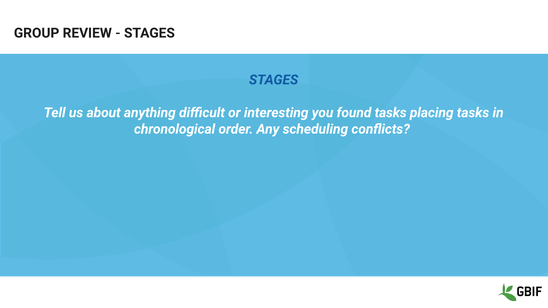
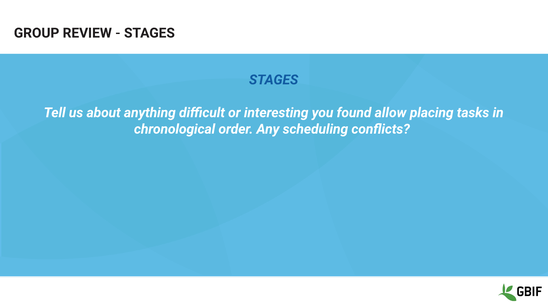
found tasks: tasks -> allow
